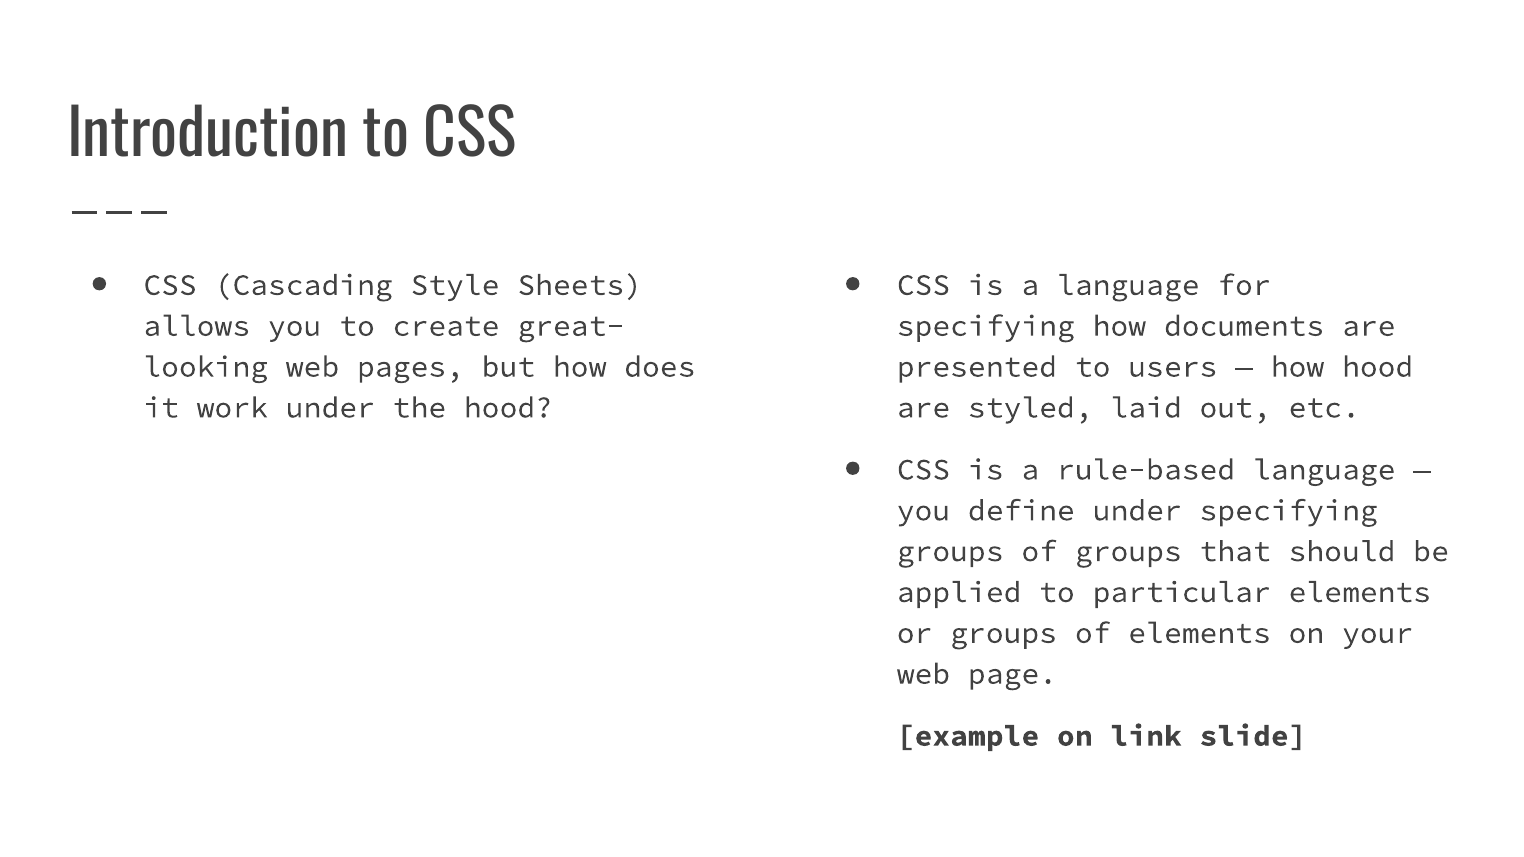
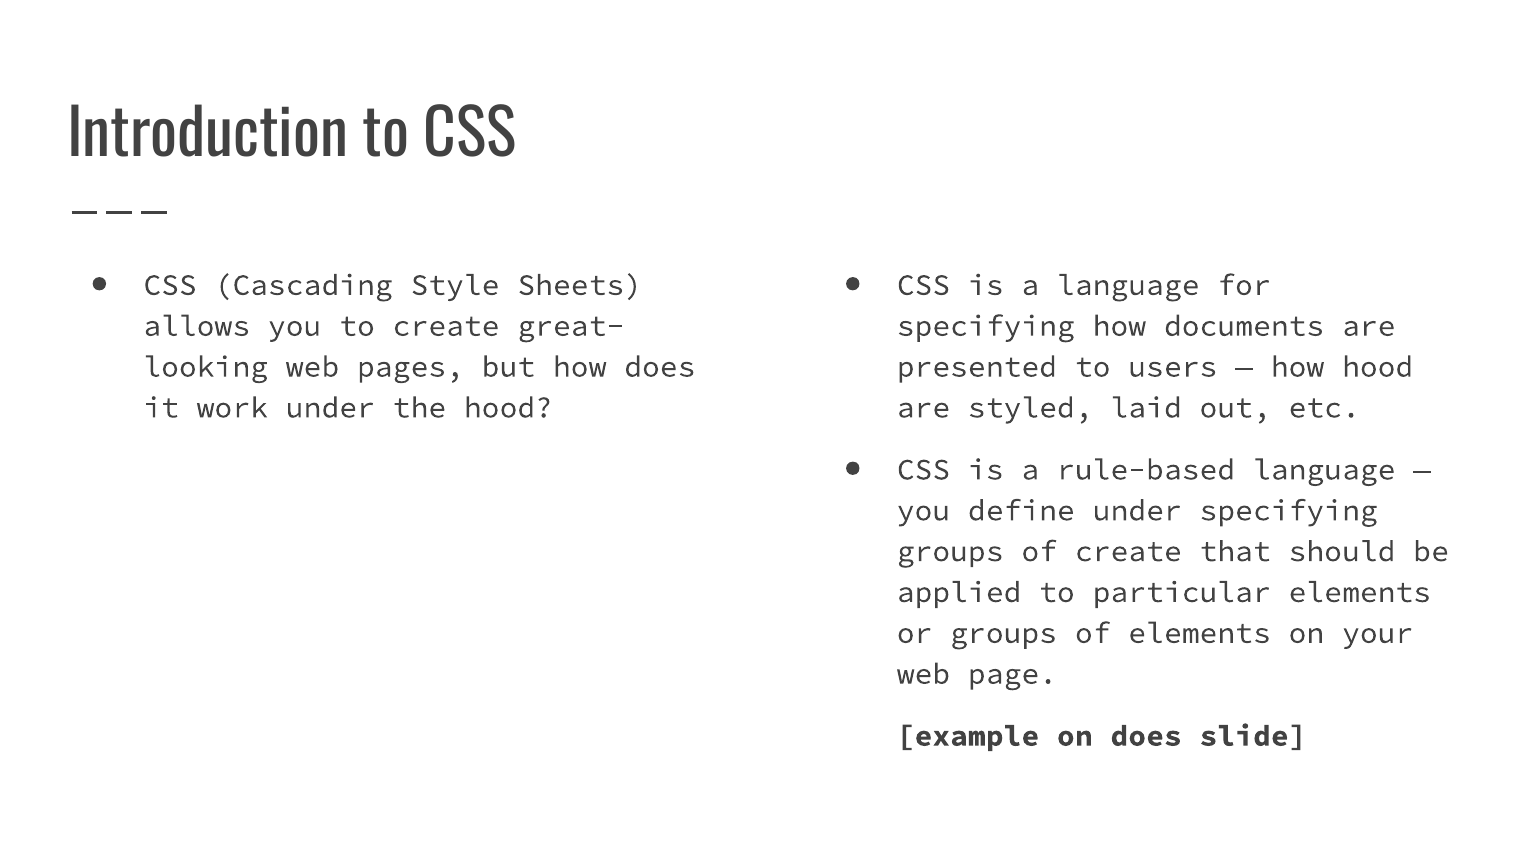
of groups: groups -> create
on link: link -> does
